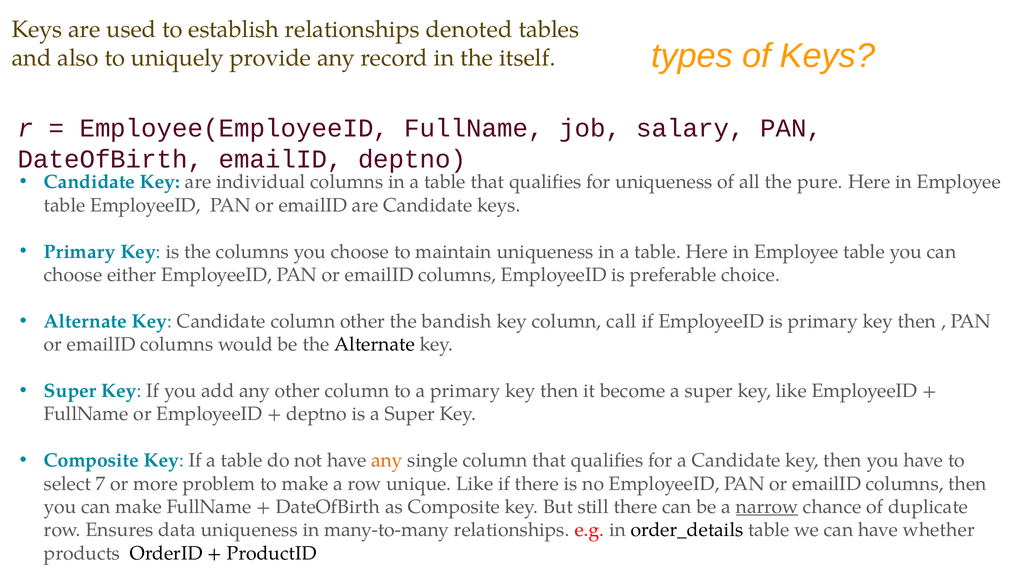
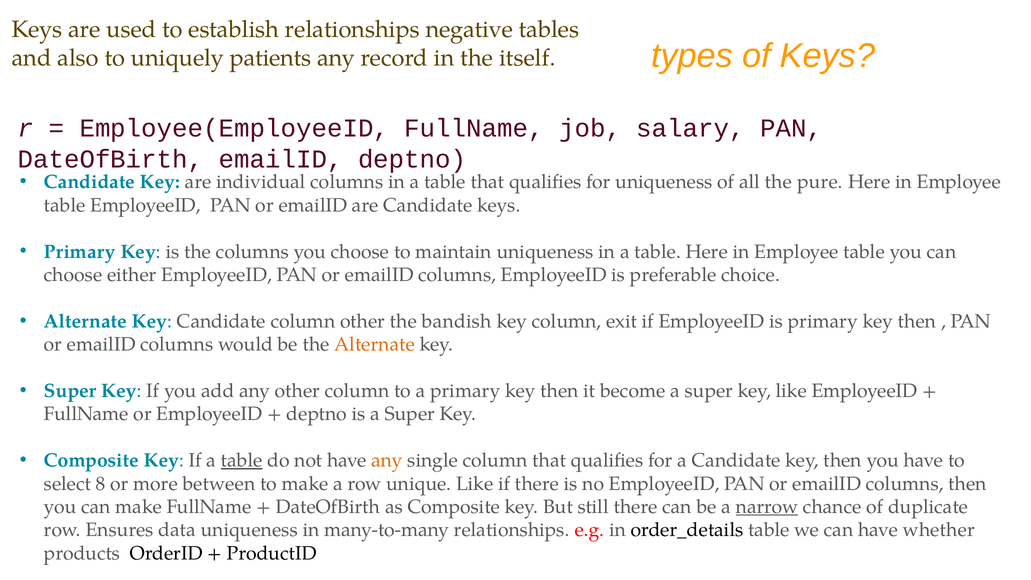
denoted: denoted -> negative
provide: provide -> patients
call: call -> exit
Alternate at (375, 344) colour: black -> orange
table at (242, 460) underline: none -> present
7: 7 -> 8
problem: problem -> between
